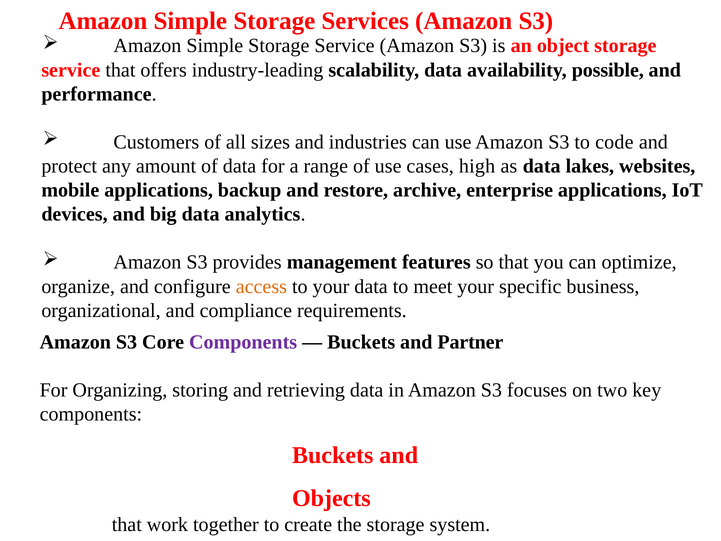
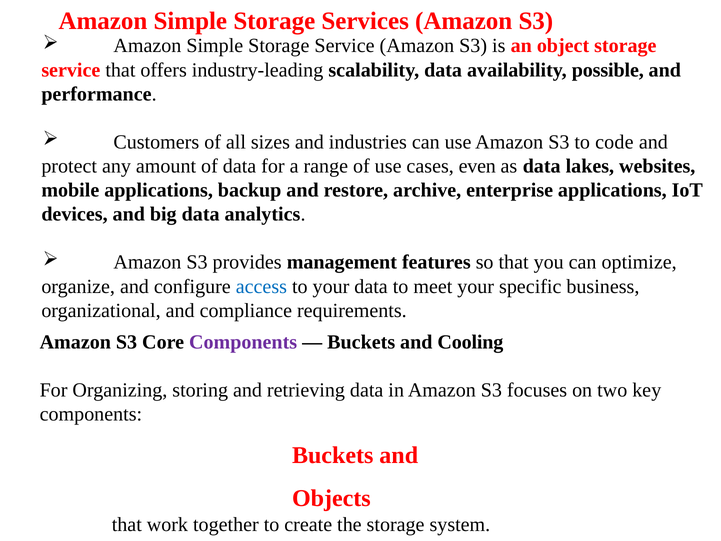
high: high -> even
access colour: orange -> blue
Partner: Partner -> Cooling
